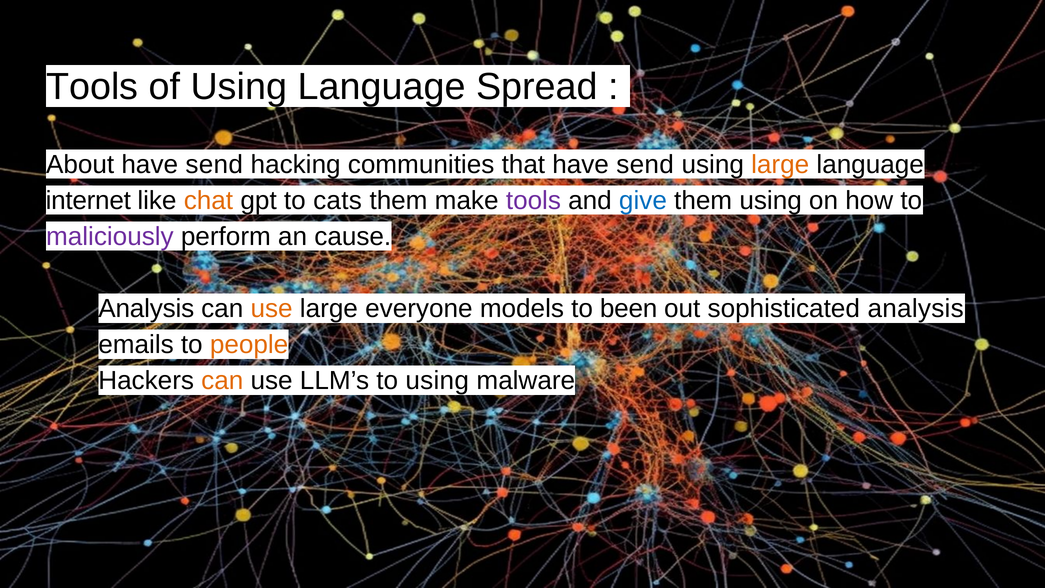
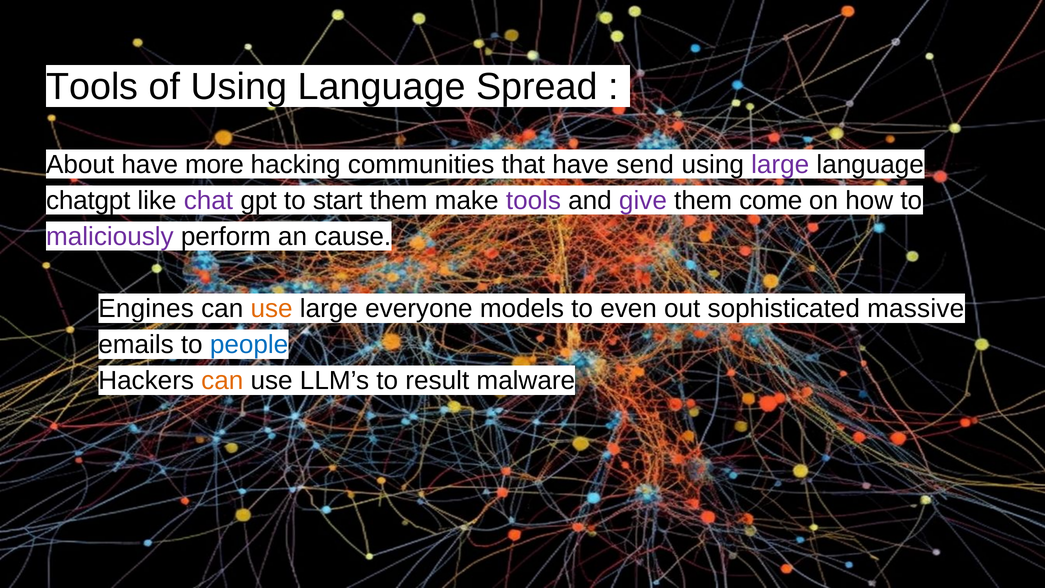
send at (214, 164): send -> more
large at (780, 164) colour: orange -> purple
internet: internet -> chatgpt
chat colour: orange -> purple
cats: cats -> start
give colour: blue -> purple
them using: using -> come
Analysis at (146, 308): Analysis -> Engines
been: been -> even
sophisticated analysis: analysis -> massive
people colour: orange -> blue
to using: using -> result
